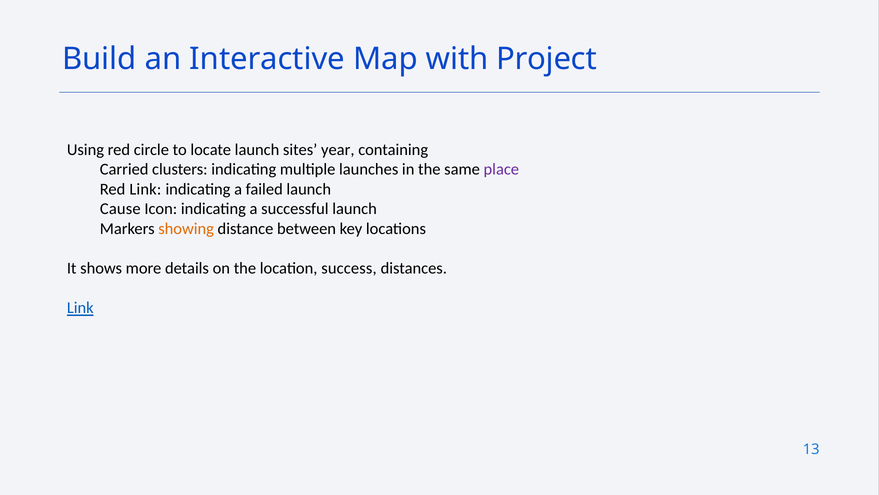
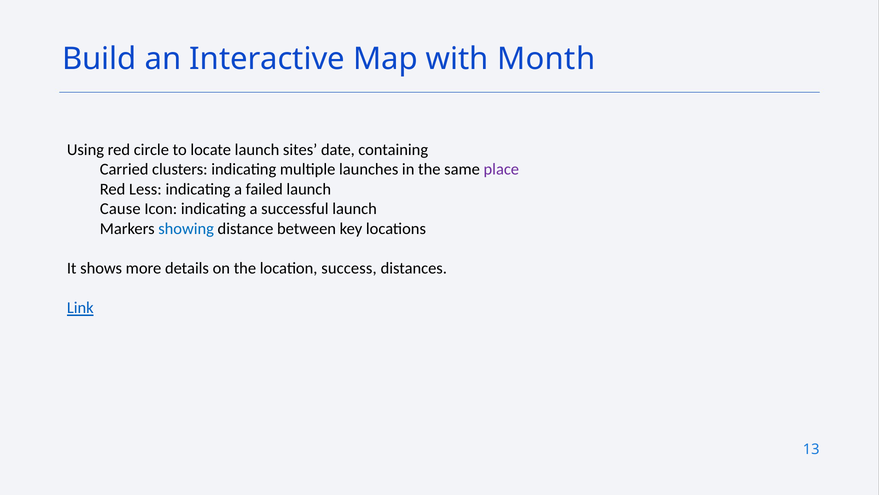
Project: Project -> Month
year: year -> date
Red Link: Link -> Less
showing colour: orange -> blue
